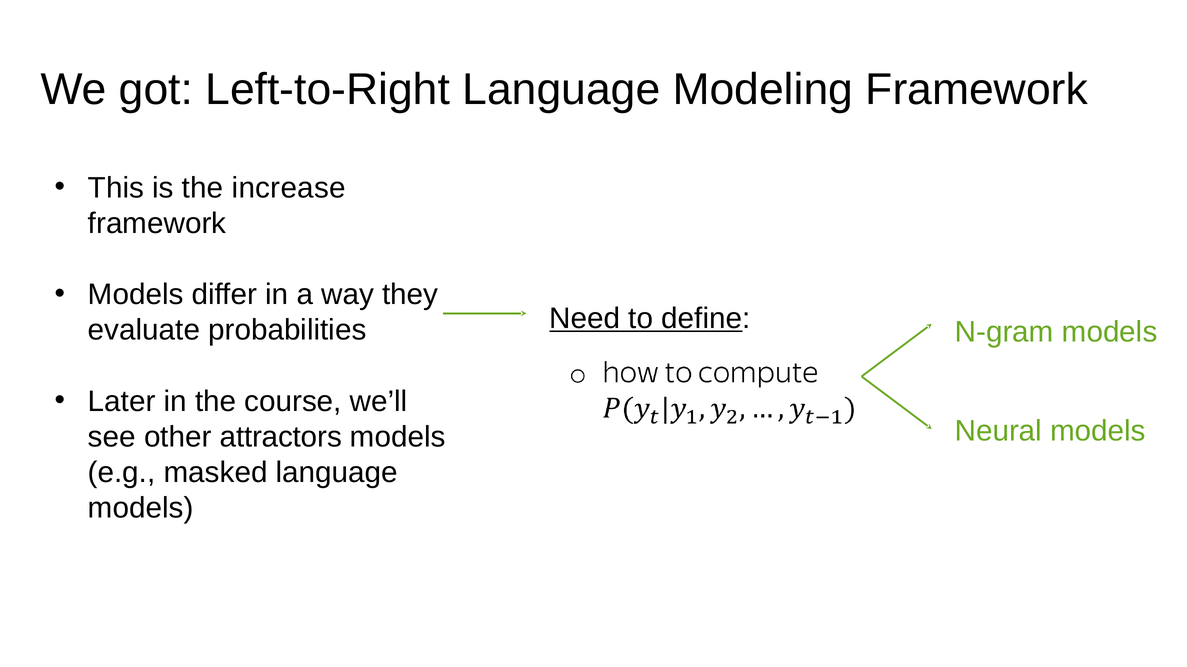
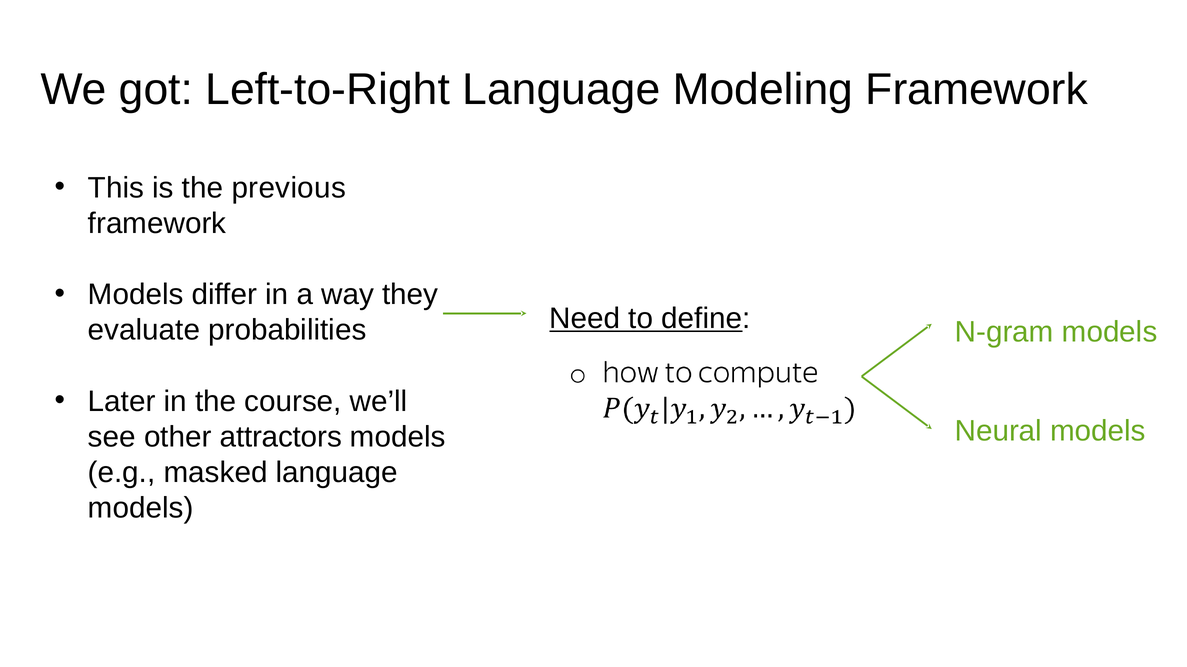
increase: increase -> previous
